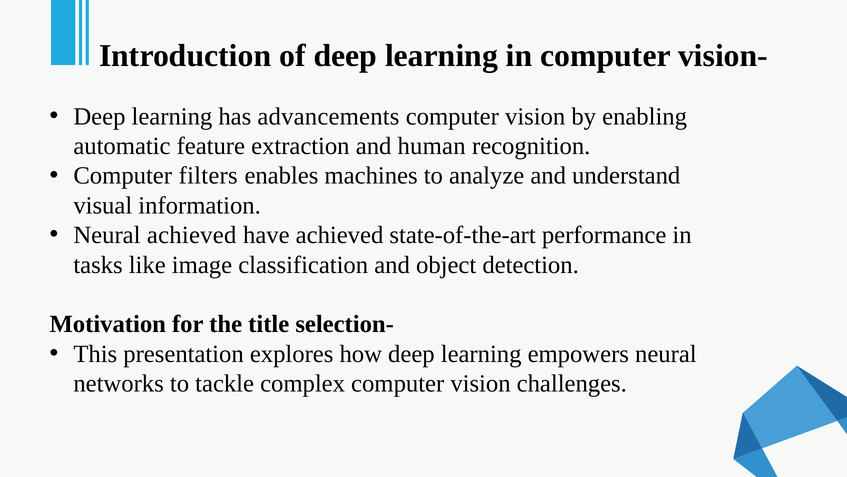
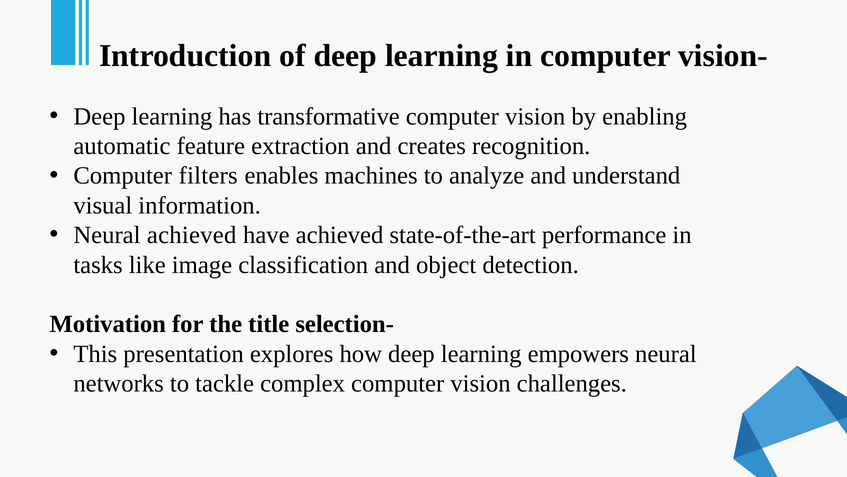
advancements: advancements -> transformative
human: human -> creates
